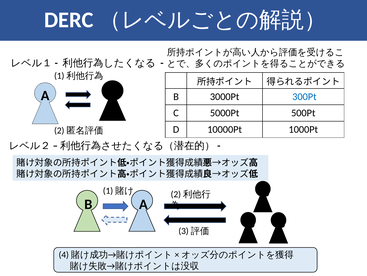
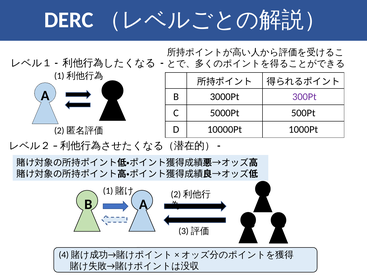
300Pt colour: blue -> purple
